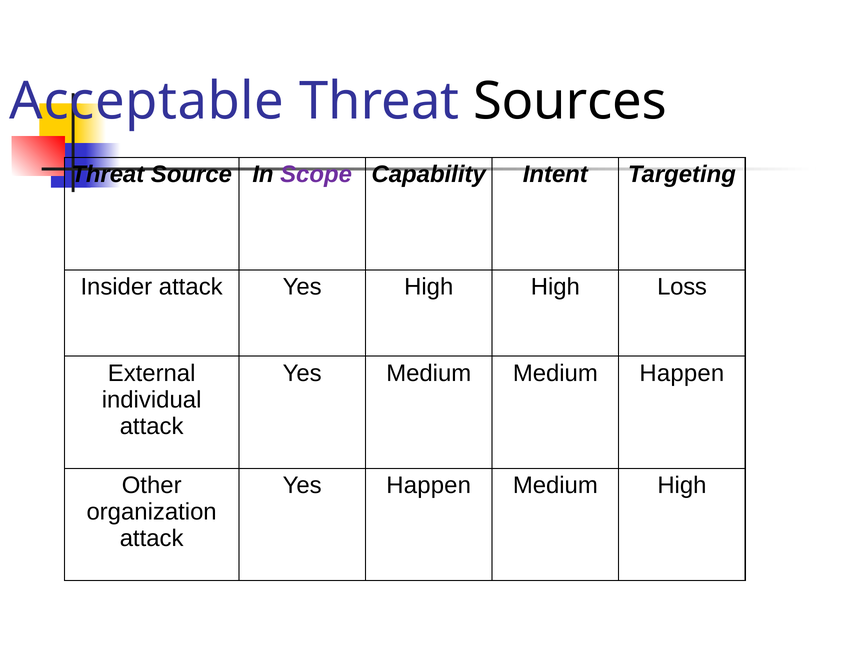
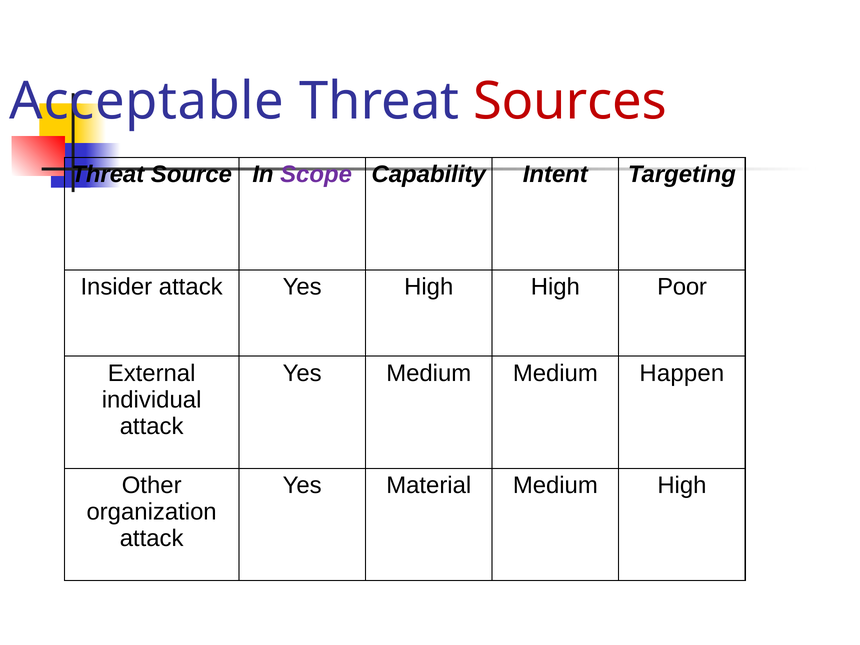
Sources colour: black -> red
Loss: Loss -> Poor
Yes Happen: Happen -> Material
